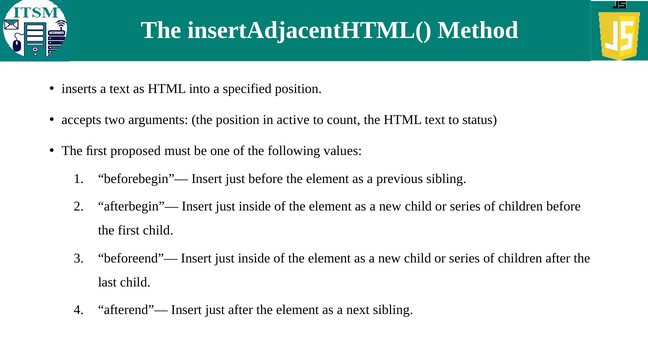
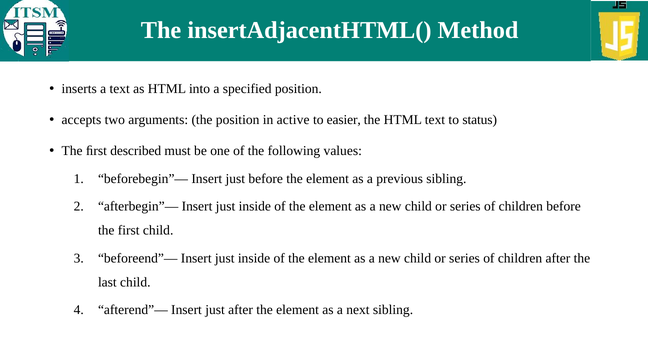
count: count -> easier
proposed: proposed -> described
